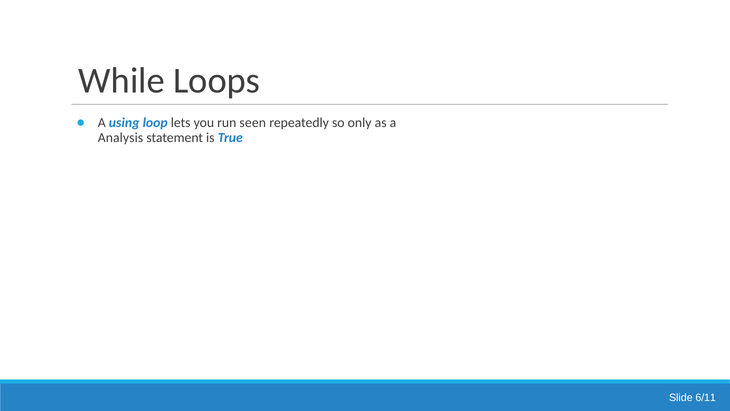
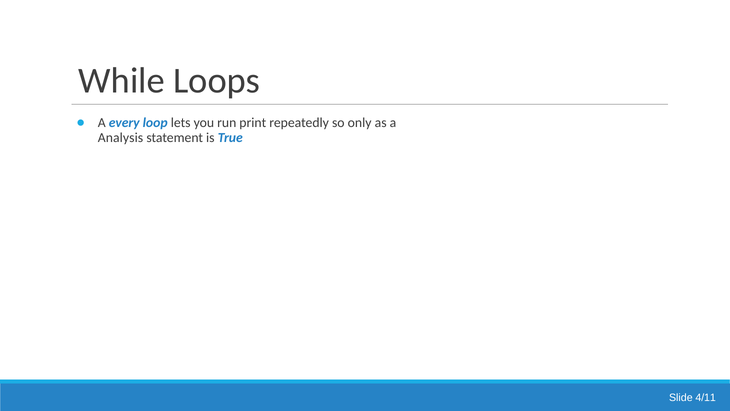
using: using -> every
seen: seen -> print
6/11: 6/11 -> 4/11
